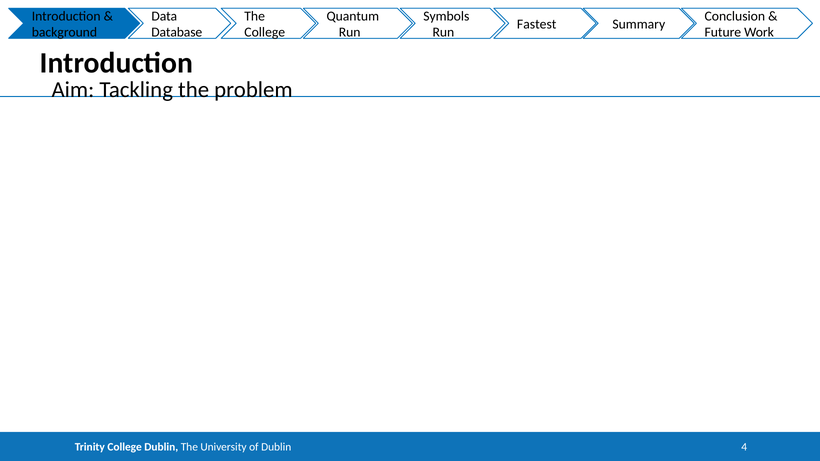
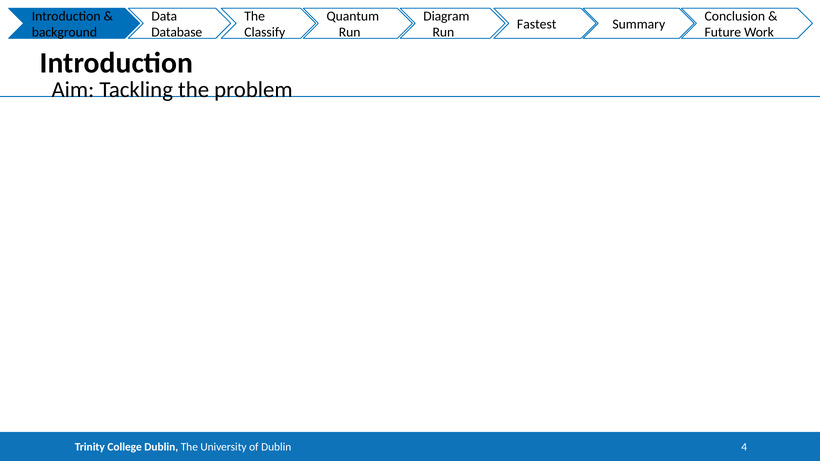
Symbols: Symbols -> Diagram
College at (265, 32): College -> Classify
